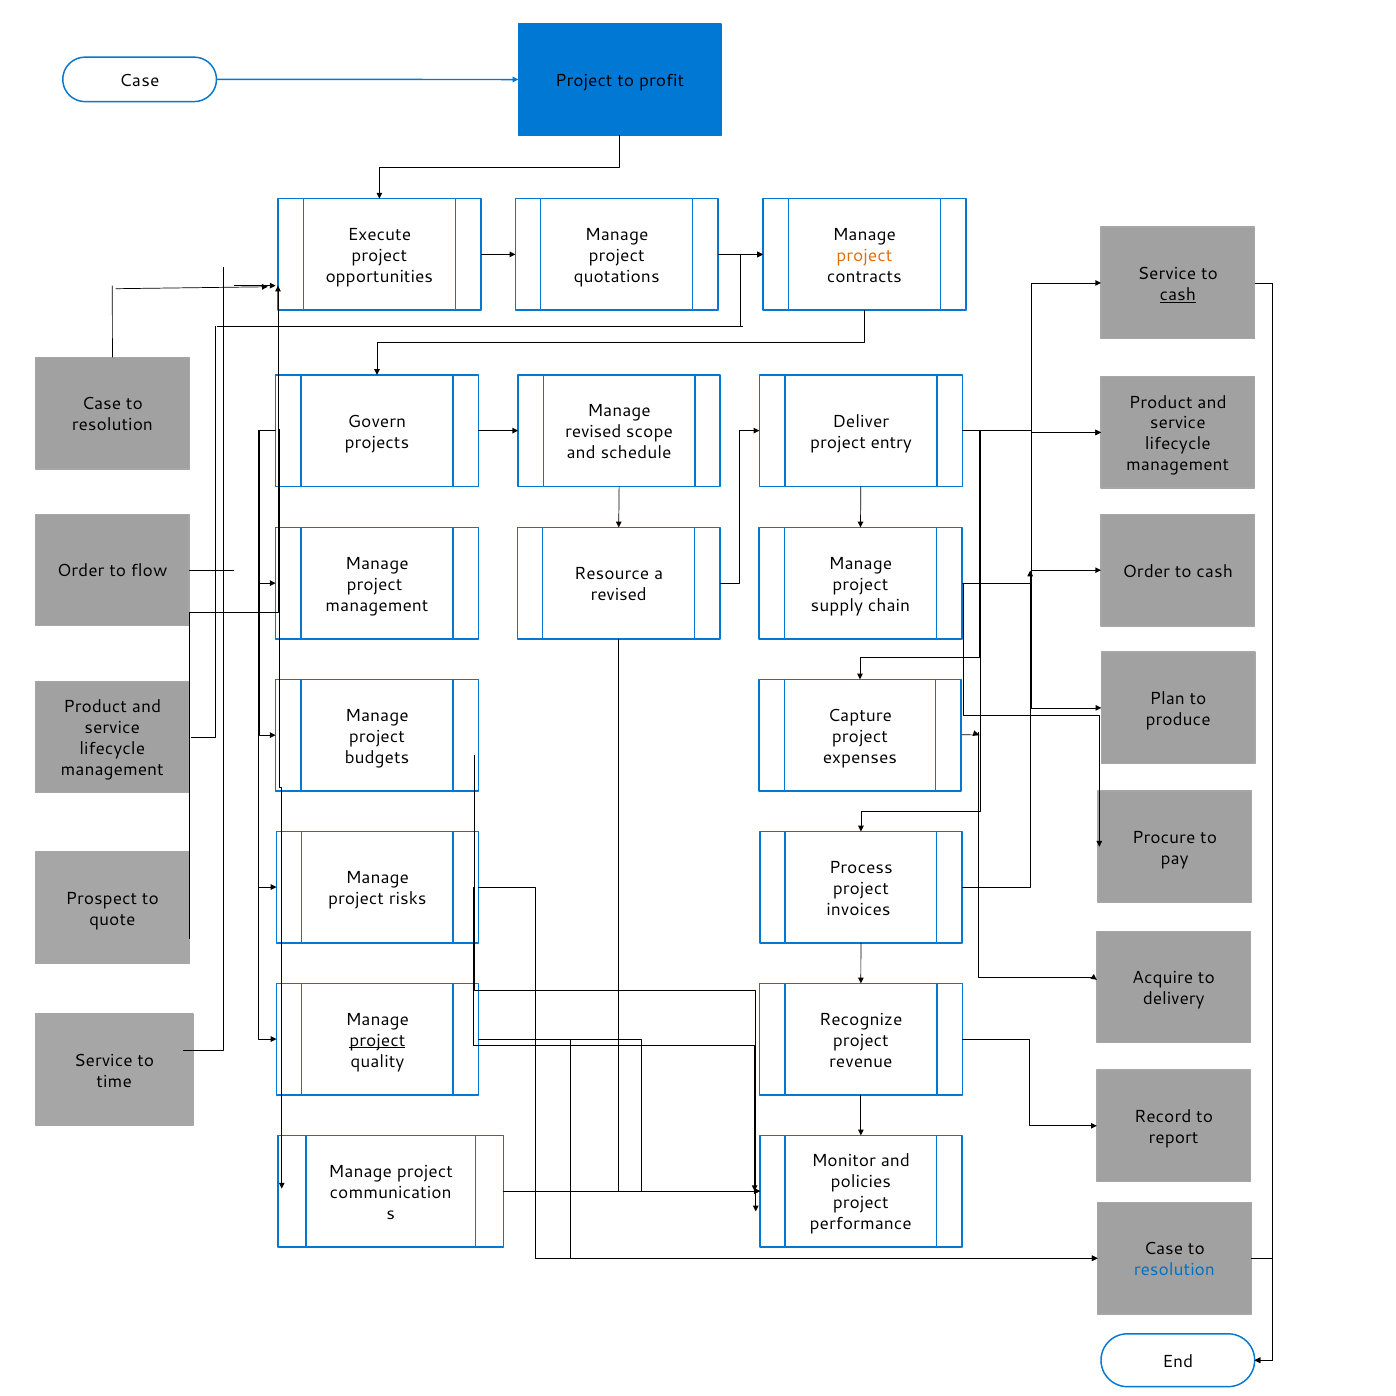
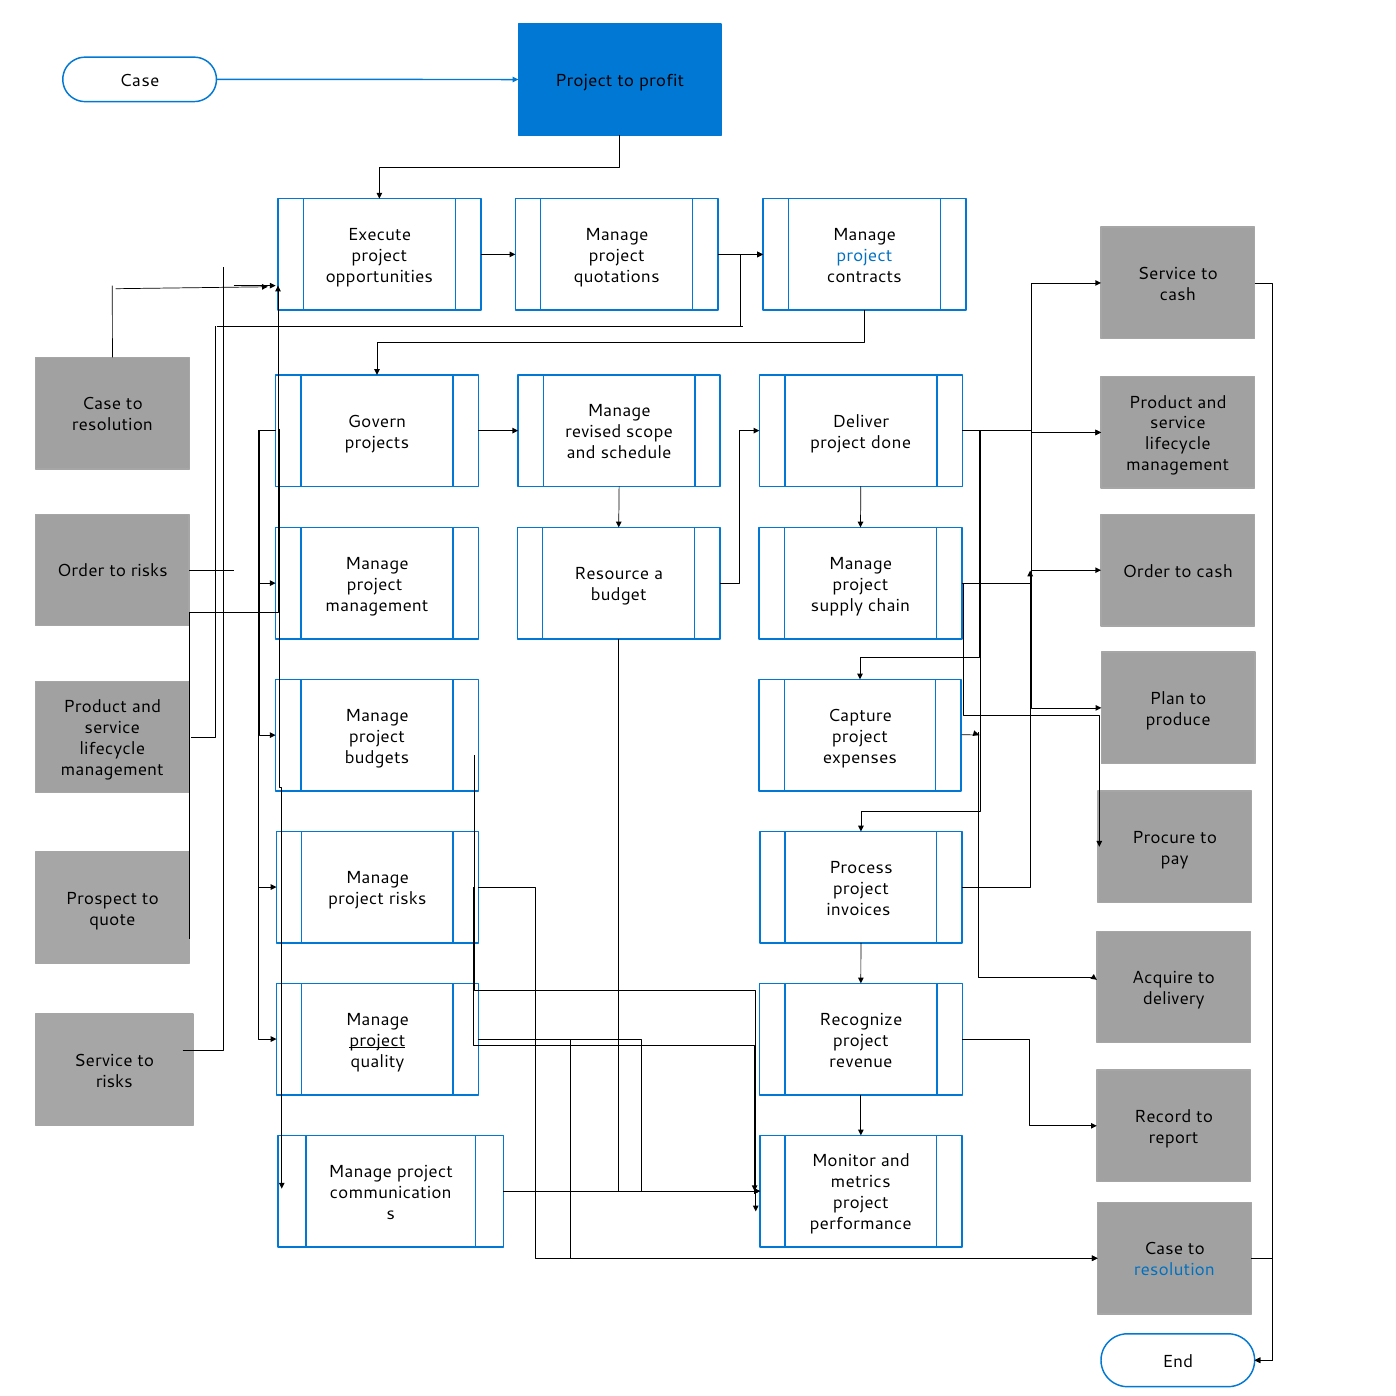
project at (864, 256) colour: orange -> blue
cash at (1178, 295) underline: present -> none
entry: entry -> done
Order to flow: flow -> risks
revised at (619, 595): revised -> budget
time at (114, 1081): time -> risks
policies: policies -> metrics
